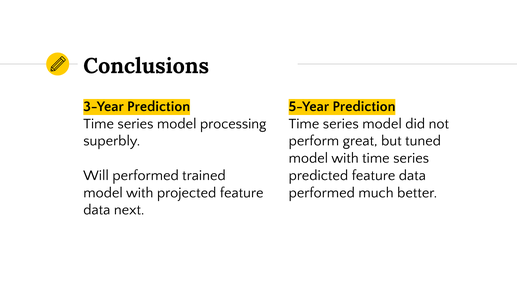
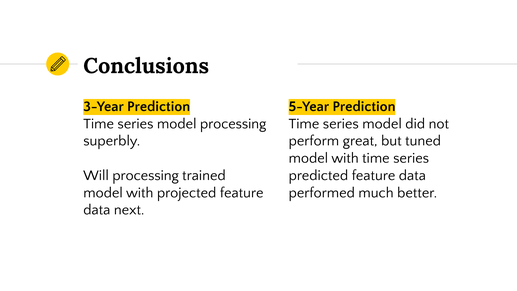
Will performed: performed -> processing
